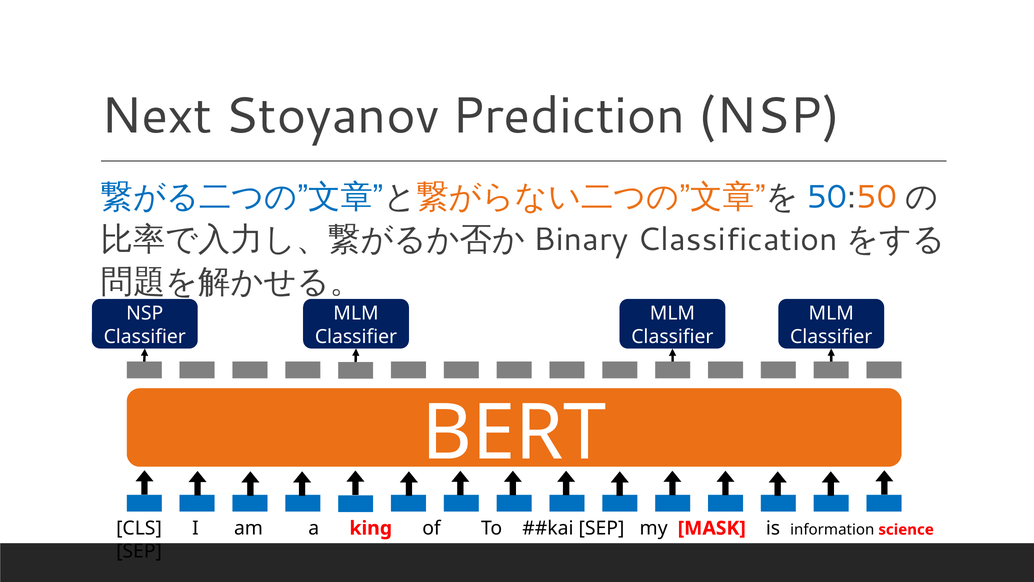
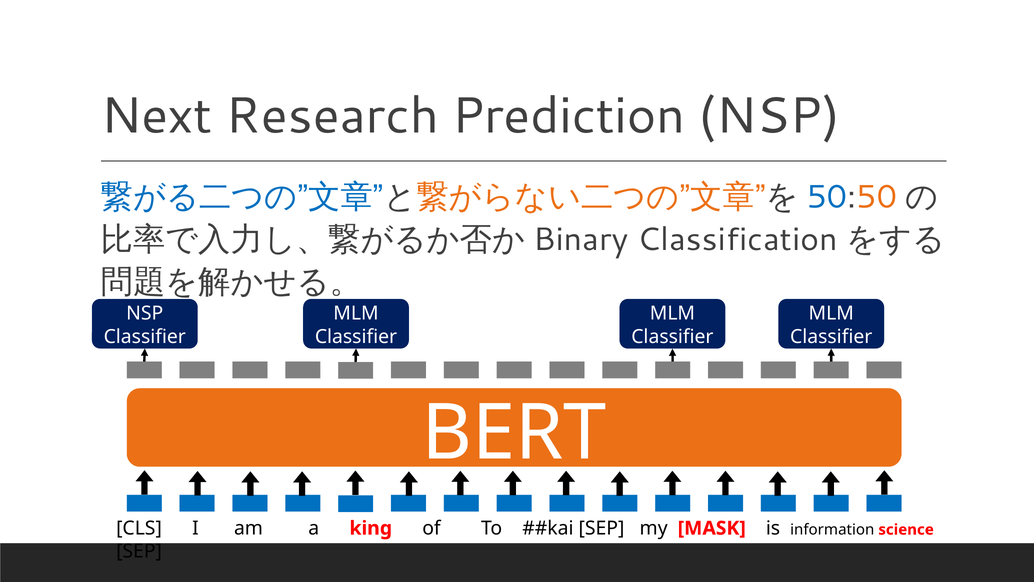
Stoyanov: Stoyanov -> Research
